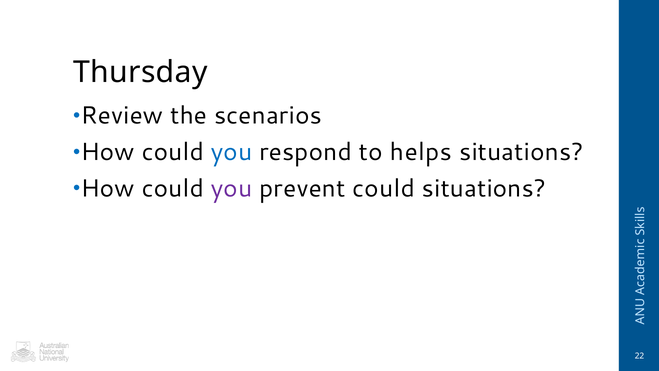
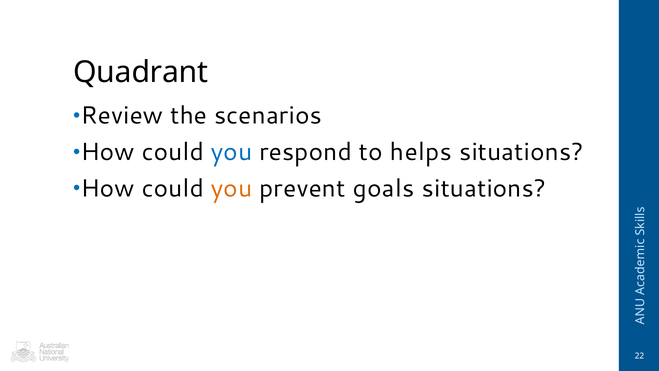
Thursday: Thursday -> Quadrant
you at (231, 189) colour: purple -> orange
prevent could: could -> goals
